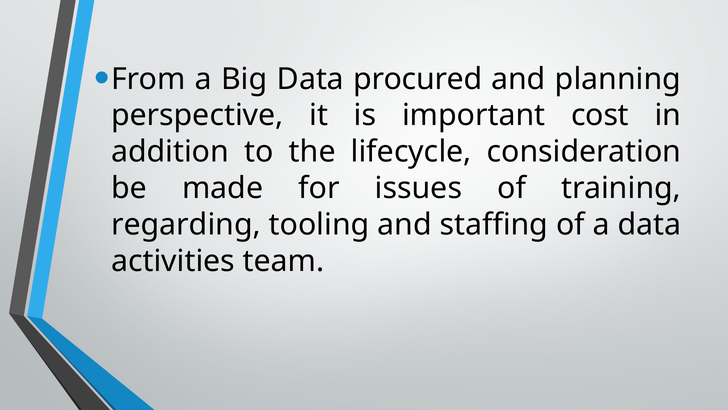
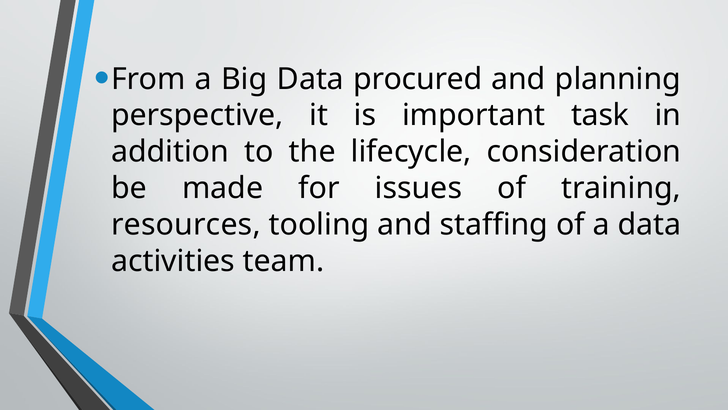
cost: cost -> task
regarding: regarding -> resources
